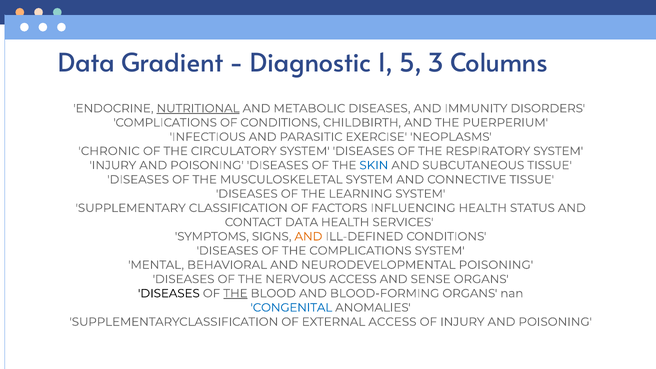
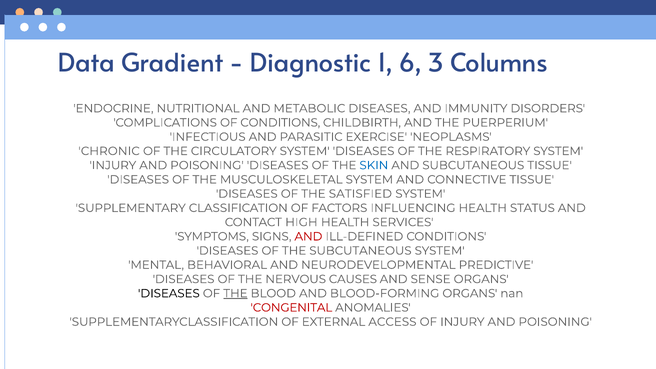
5: 5 -> 6
NUTRITIONAL underline: present -> none
LEARNING: LEARNING -> SATISFIED
CONTACT DATA: DATA -> HIGH
AND at (308, 236) colour: orange -> red
THE COMPLICATIONS: COMPLICATIONS -> SUBCUTANEOUS
NEURODEVELOPMENTAL POISONING: POISONING -> PREDICTIVE
NERVOUS ACCESS: ACCESS -> CAUSES
CONGENITAL colour: blue -> red
